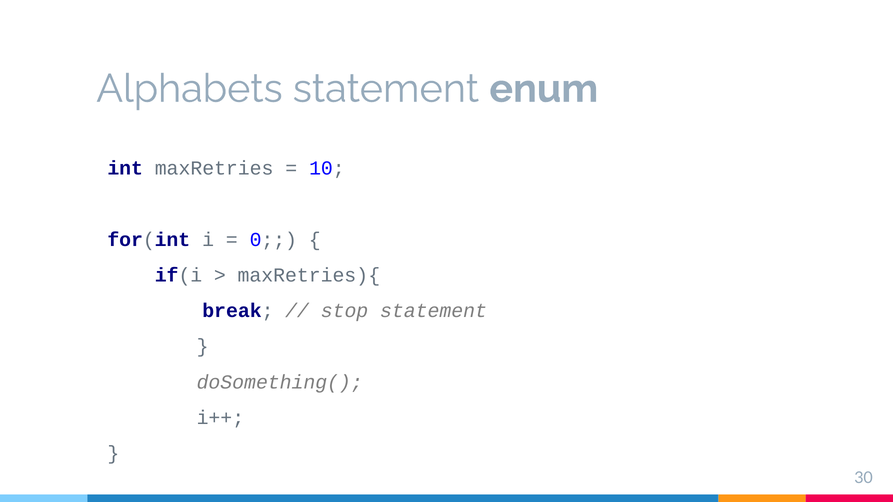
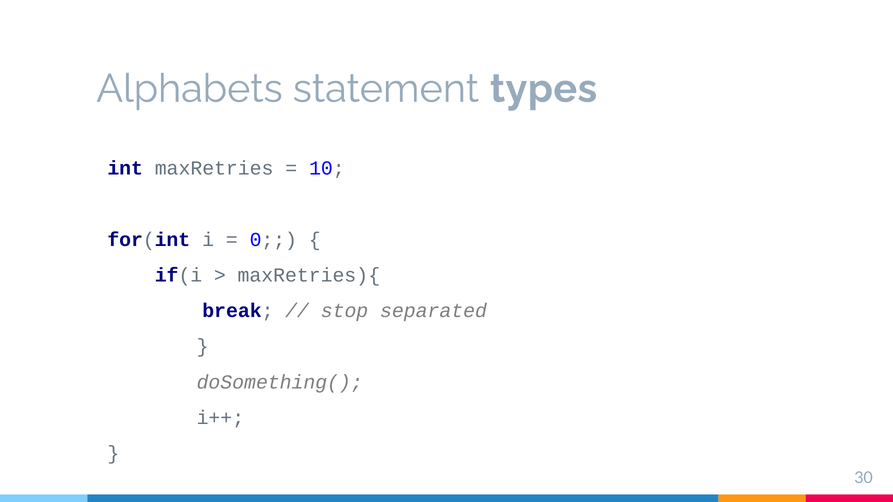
enum: enum -> types
stop statement: statement -> separated
